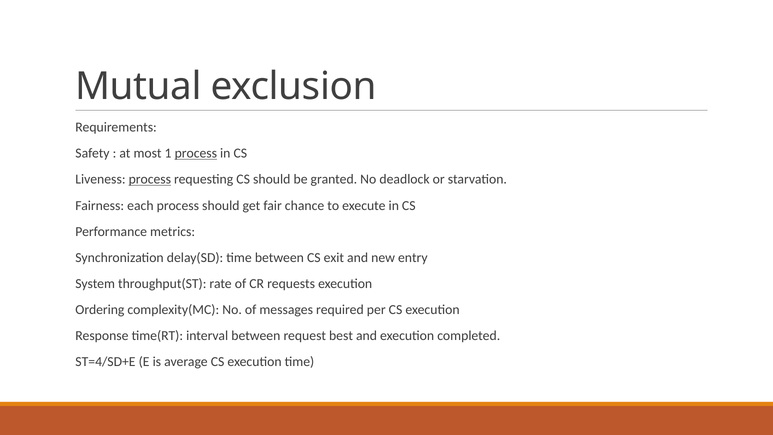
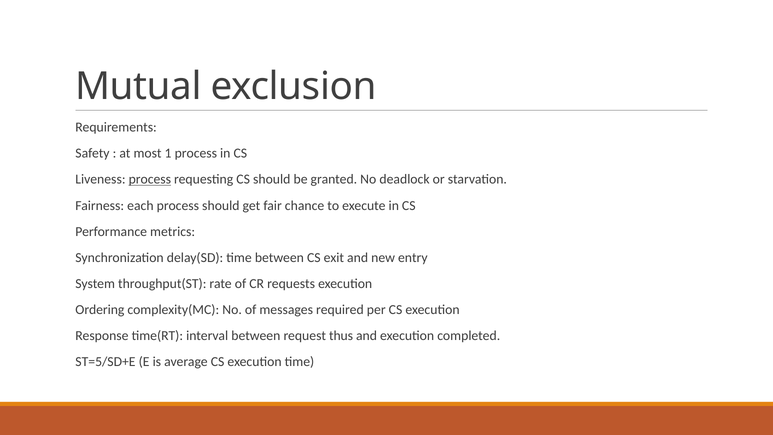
process at (196, 153) underline: present -> none
best: best -> thus
ST=4/SD+E: ST=4/SD+E -> ST=5/SD+E
